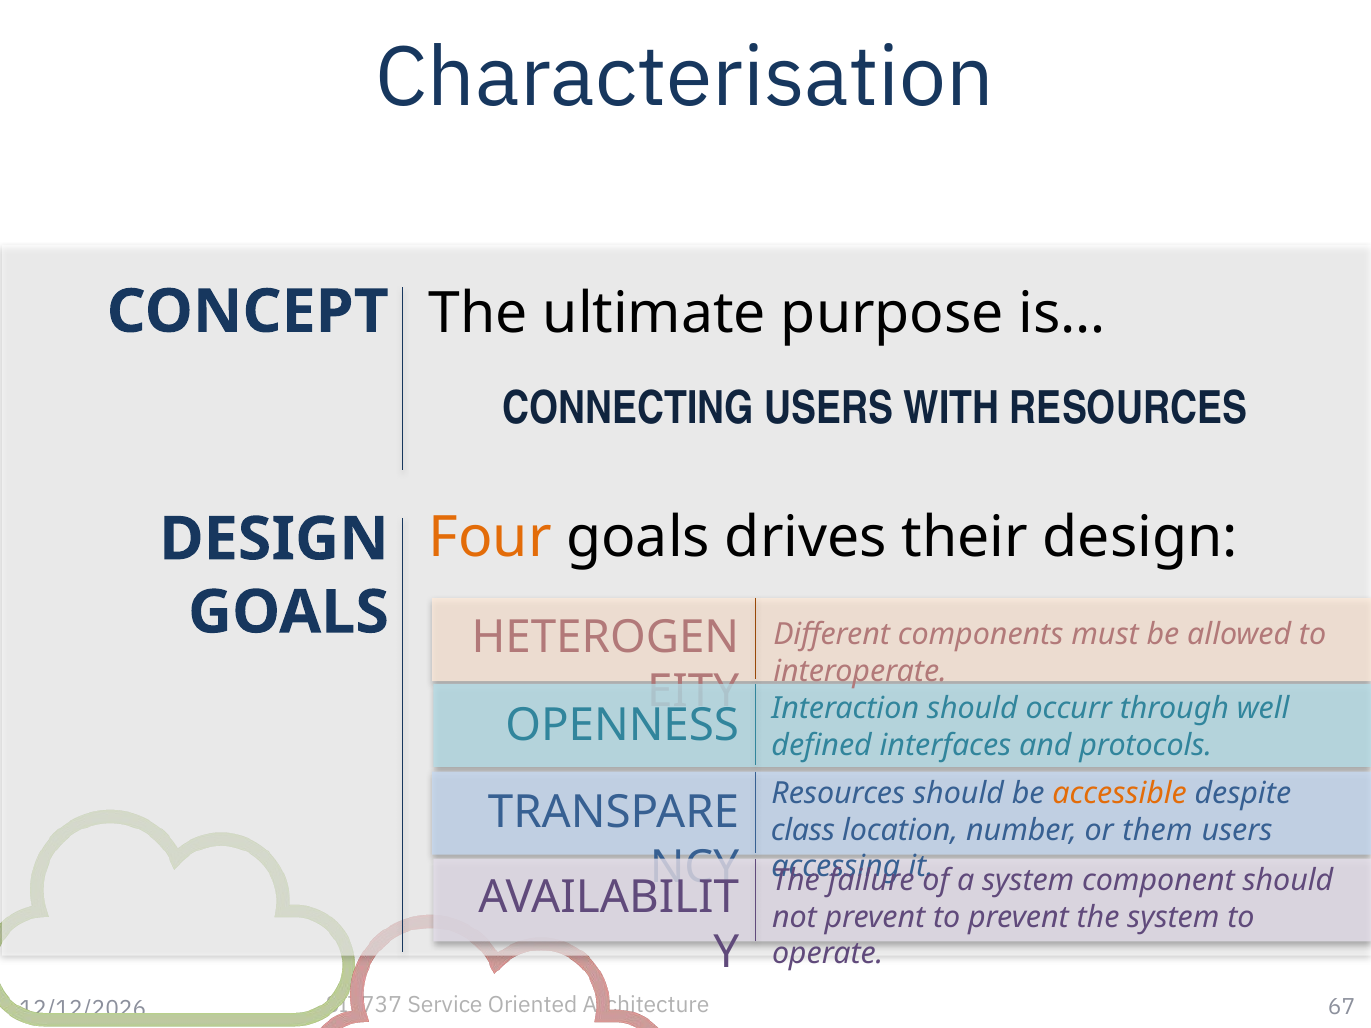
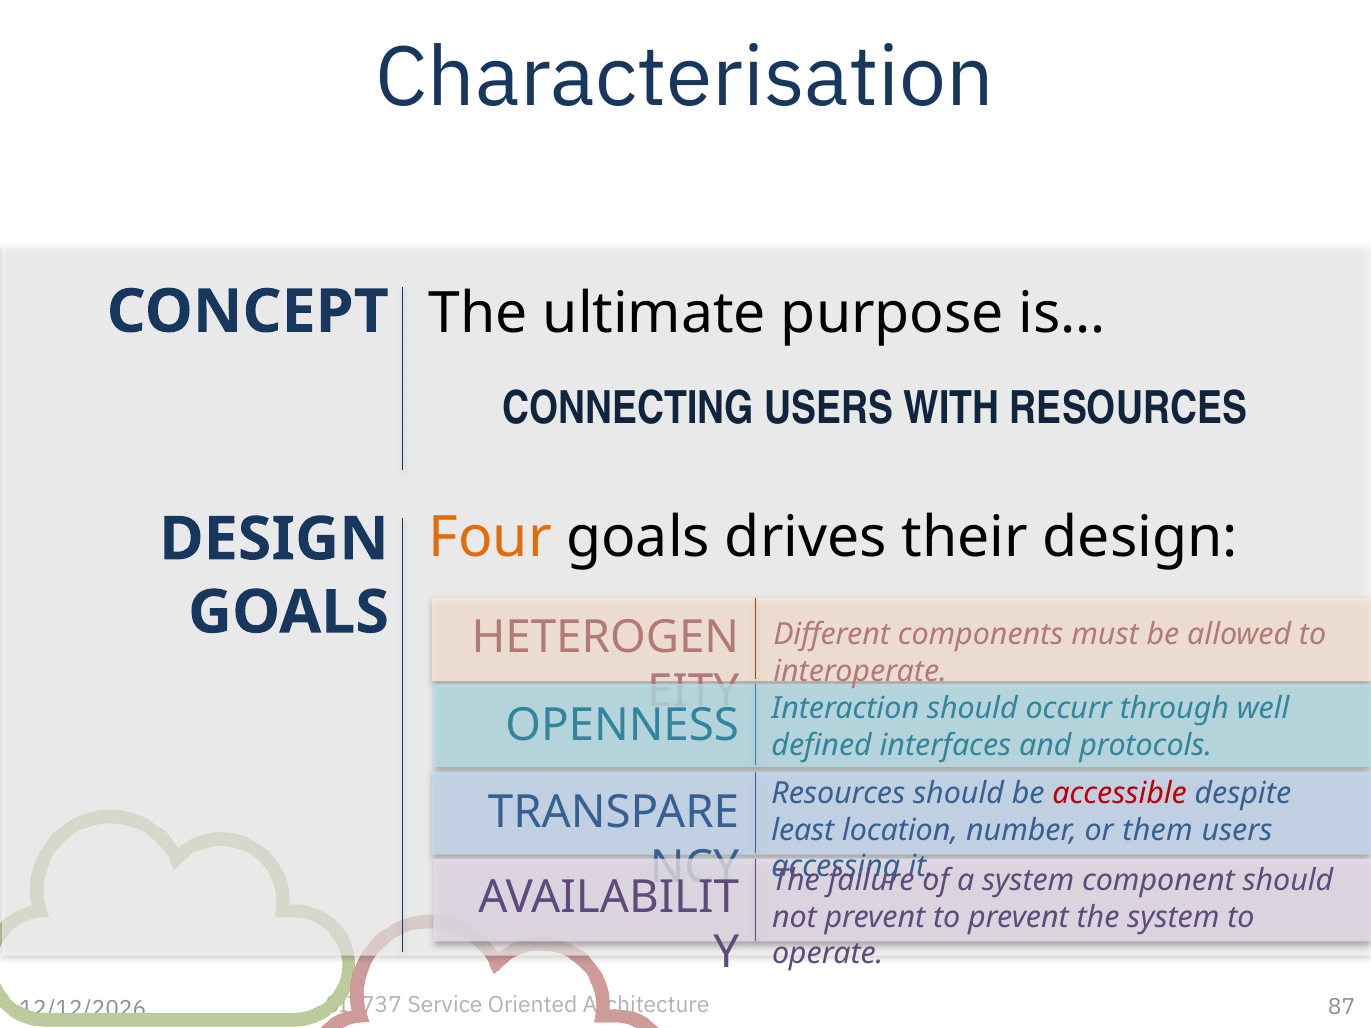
accessible colour: orange -> red
class: class -> least
67: 67 -> 87
